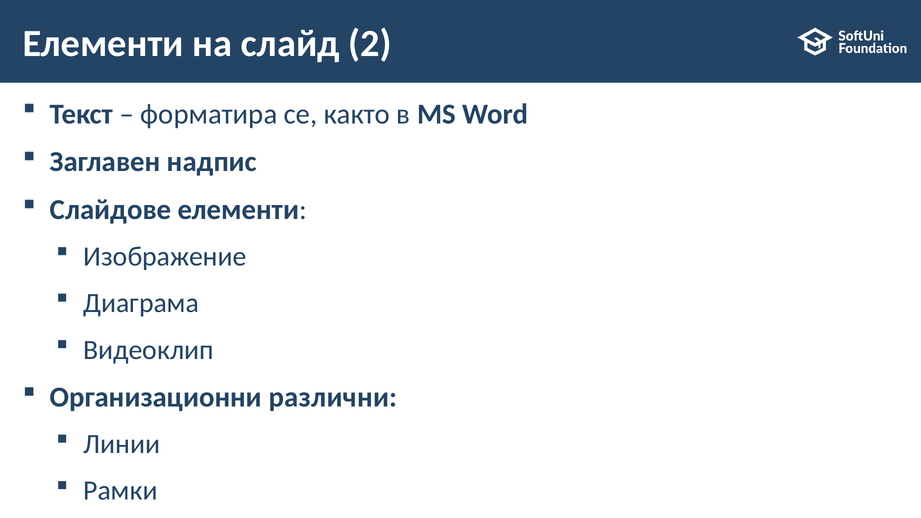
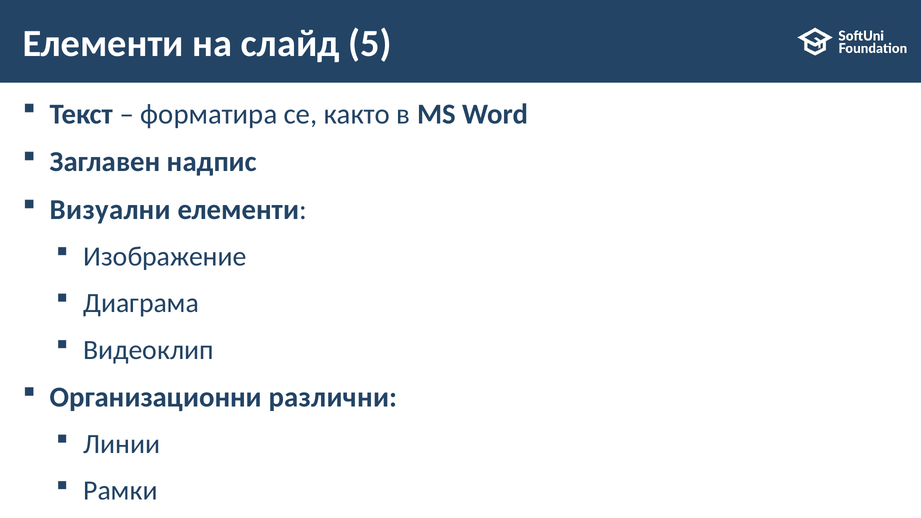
2: 2 -> 5
Слайдове: Слайдове -> Визуални
